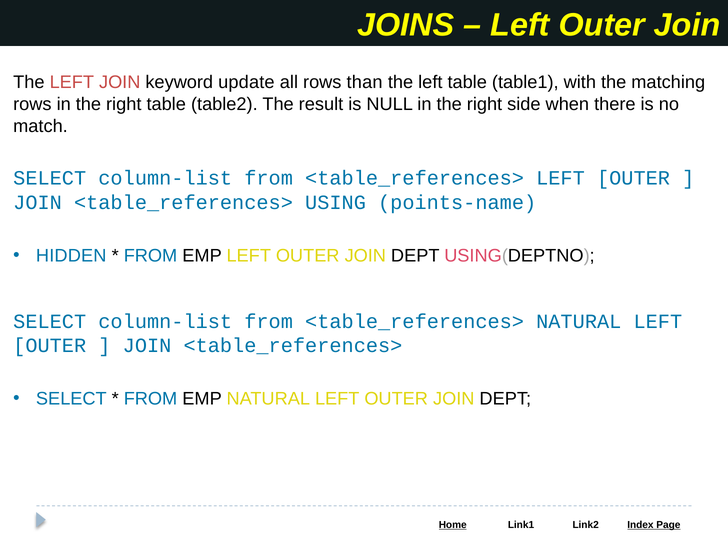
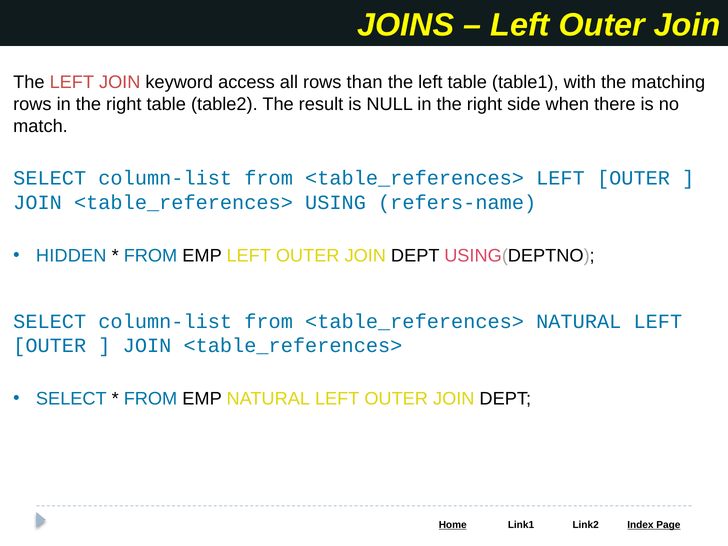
update: update -> access
points-name: points-name -> refers-name
